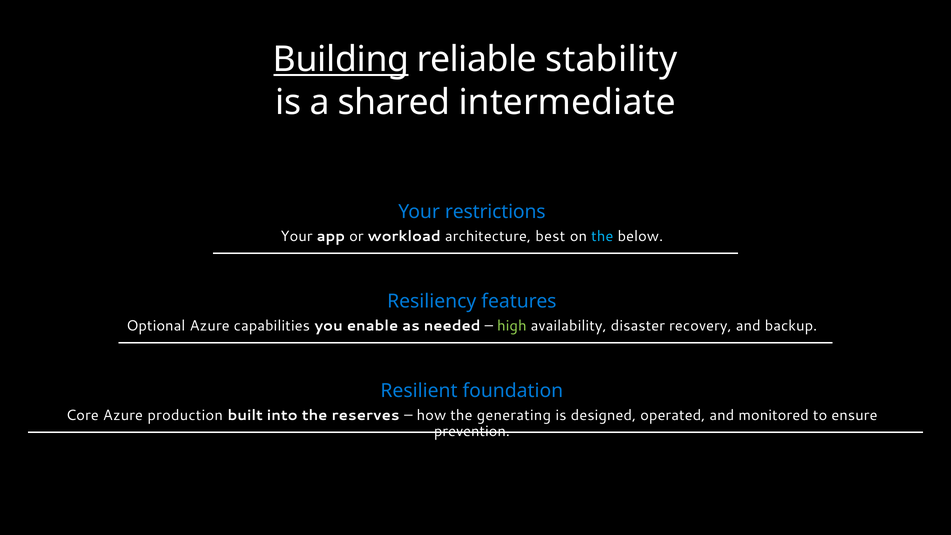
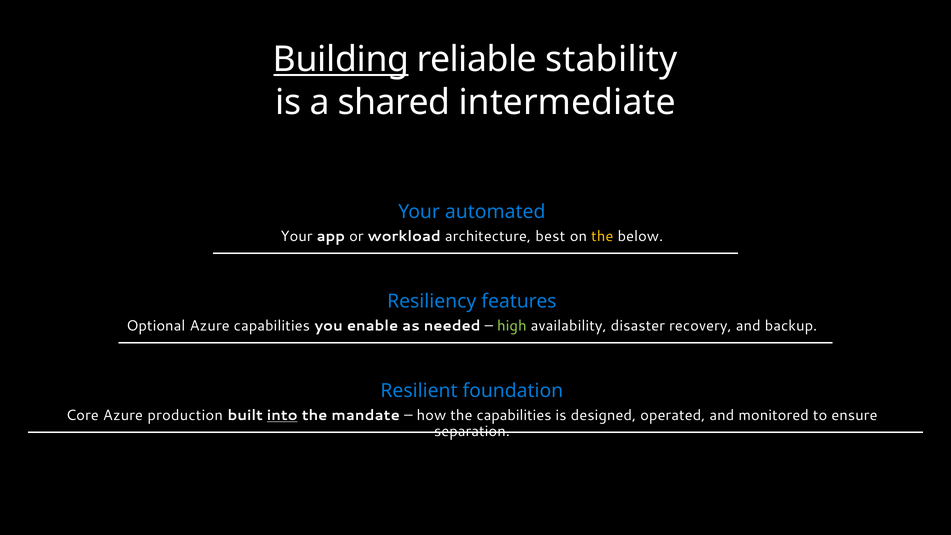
restrictions: restrictions -> automated
the at (602, 236) colour: light blue -> yellow
into underline: none -> present
reserves: reserves -> mandate
the generating: generating -> capabilities
prevention: prevention -> separation
